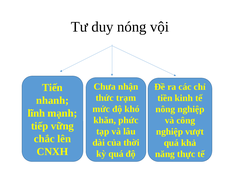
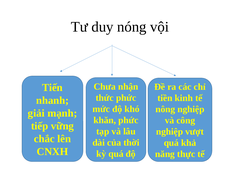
thức trạm: trạm -> phức
lĩnh: lĩnh -> giải
